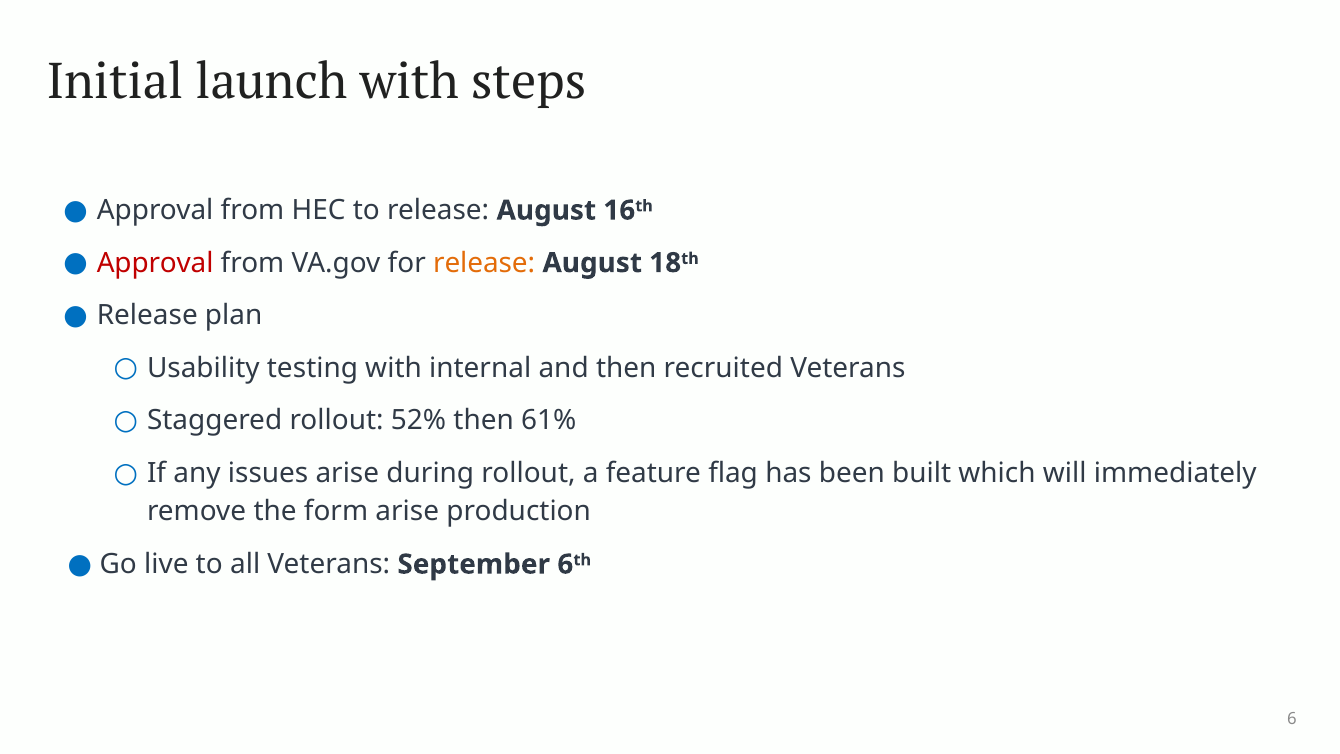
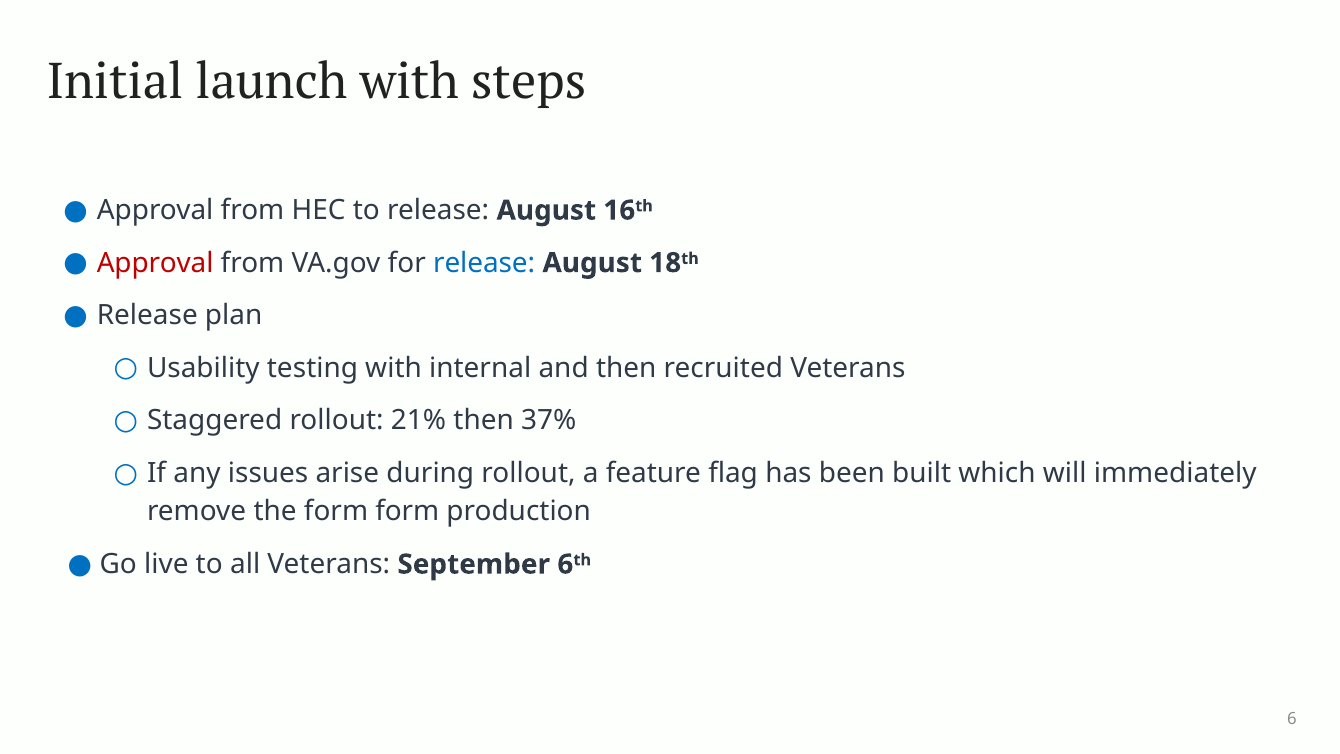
release at (484, 263) colour: orange -> blue
52%: 52% -> 21%
61%: 61% -> 37%
form arise: arise -> form
